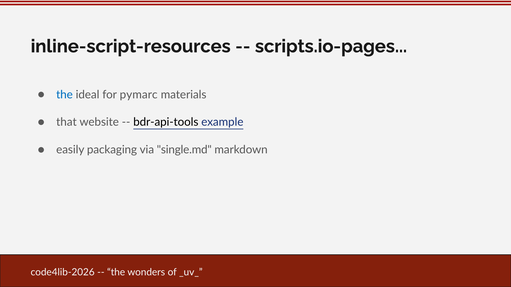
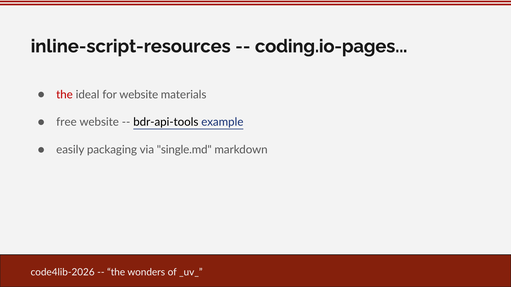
scripts.io-pages: scripts.io-pages -> coding.io-pages
the at (64, 95) colour: blue -> red
for pymarc: pymarc -> website
that: that -> free
